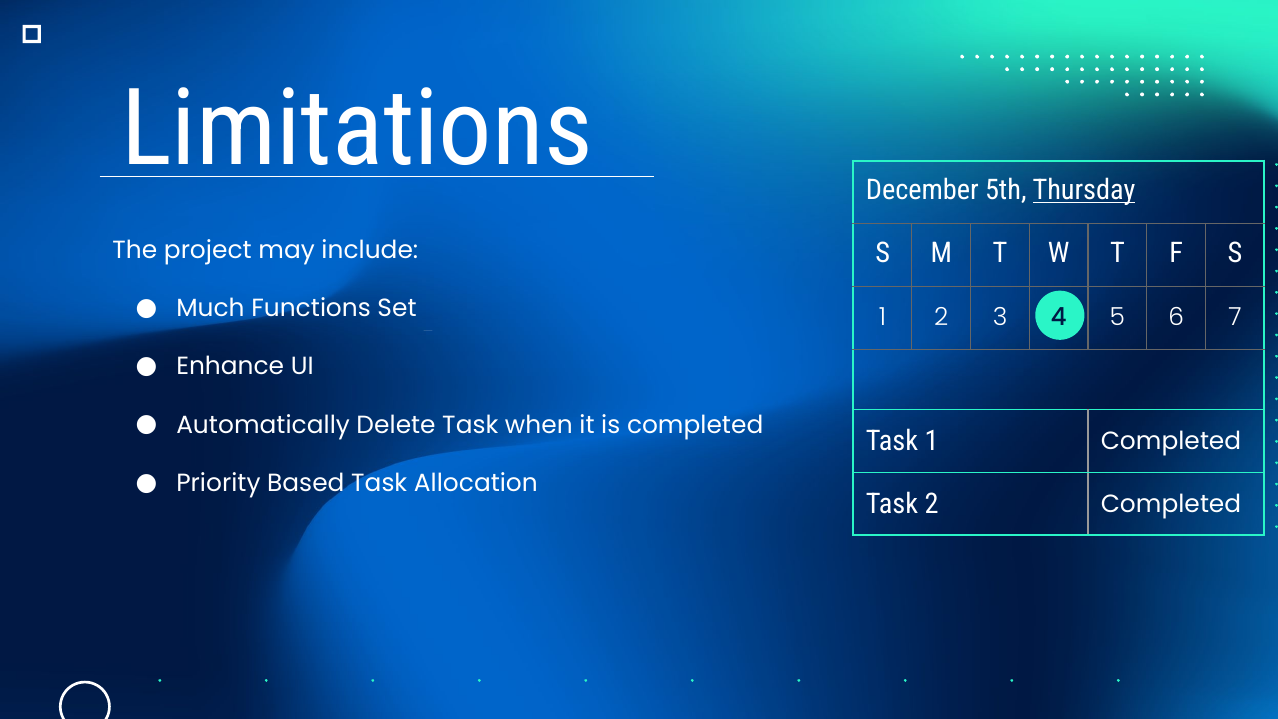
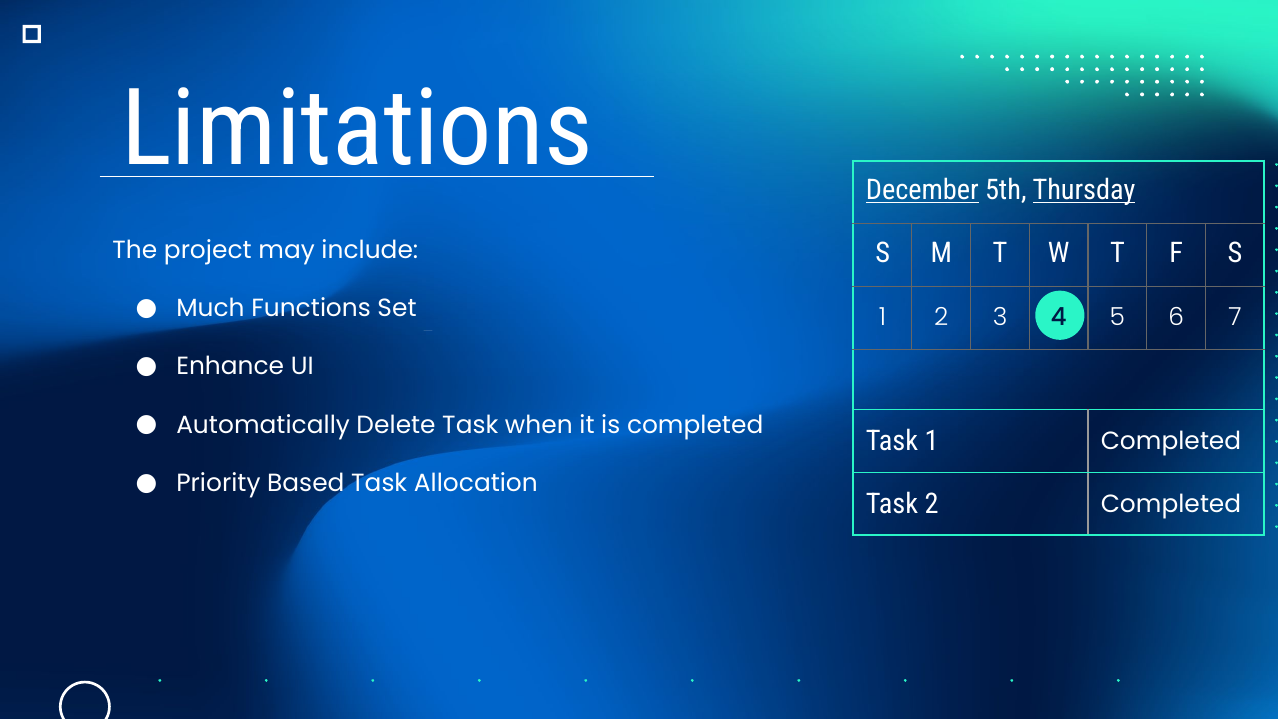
December underline: none -> present
